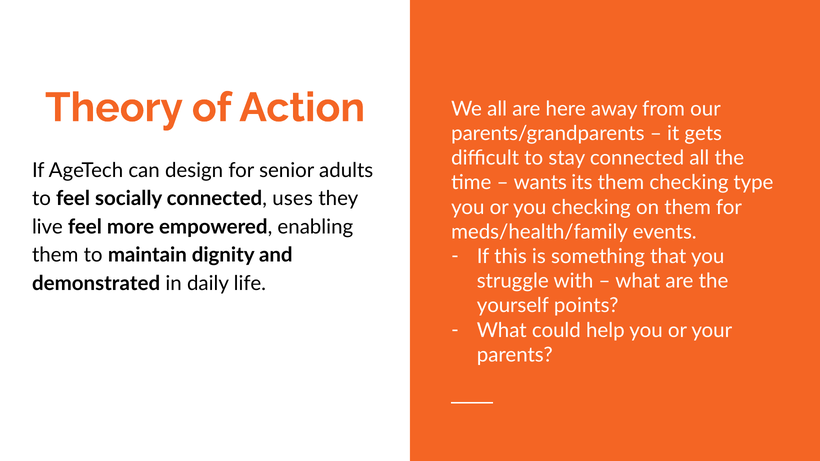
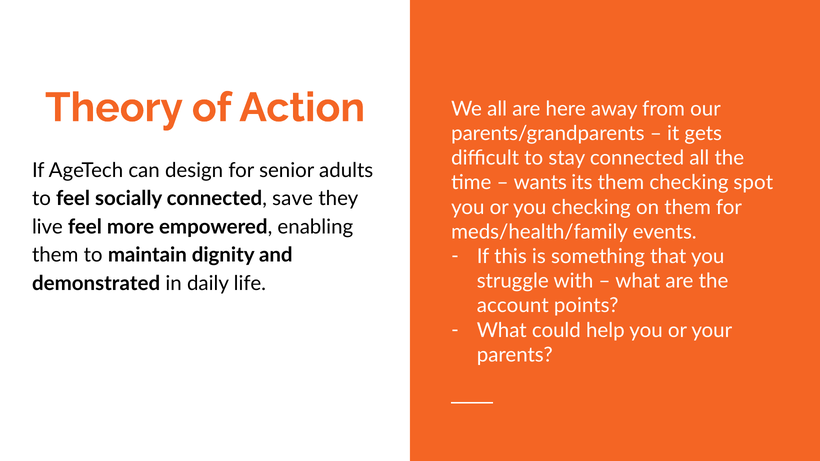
type: type -> spot
uses: uses -> save
yourself: yourself -> account
